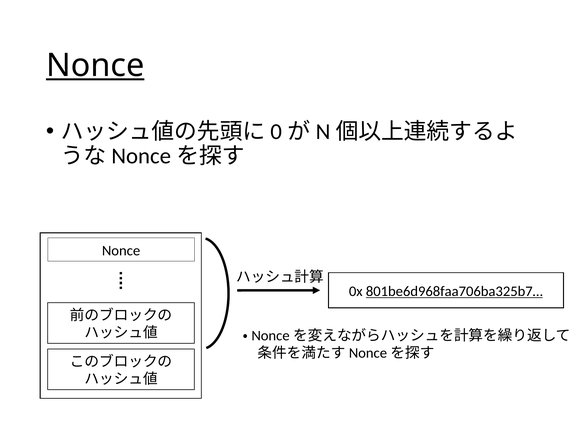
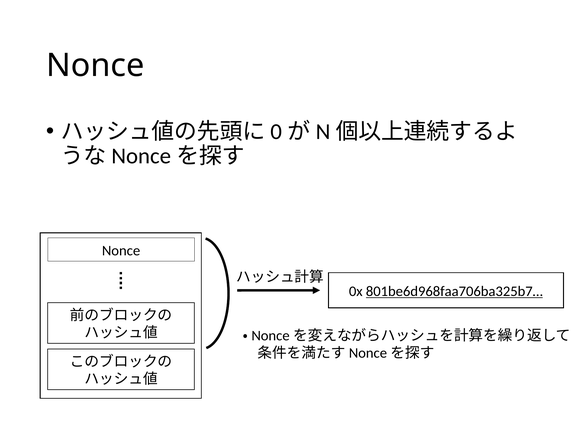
Nonce at (95, 66) underline: present -> none
